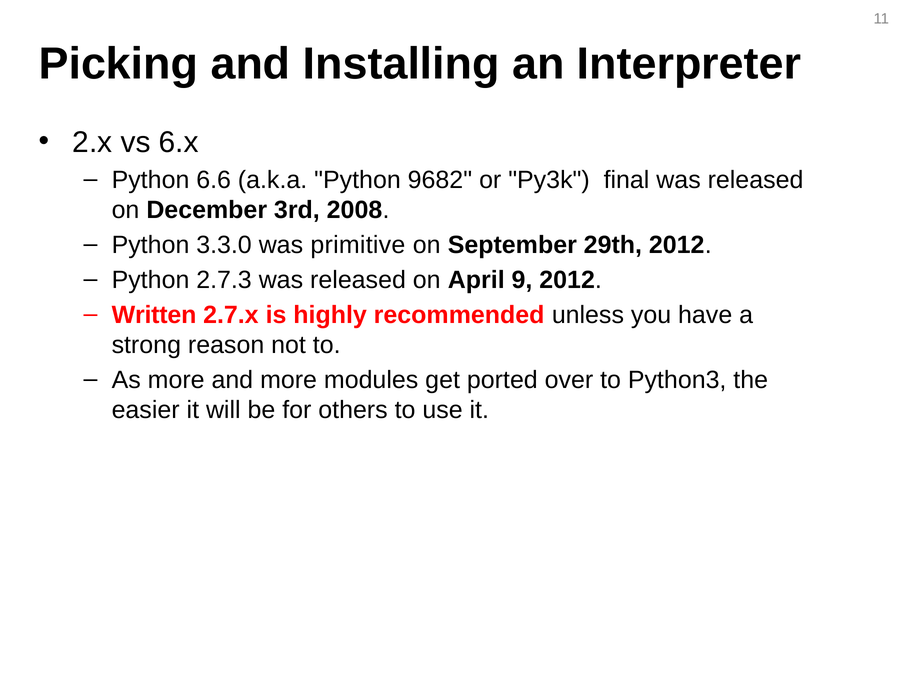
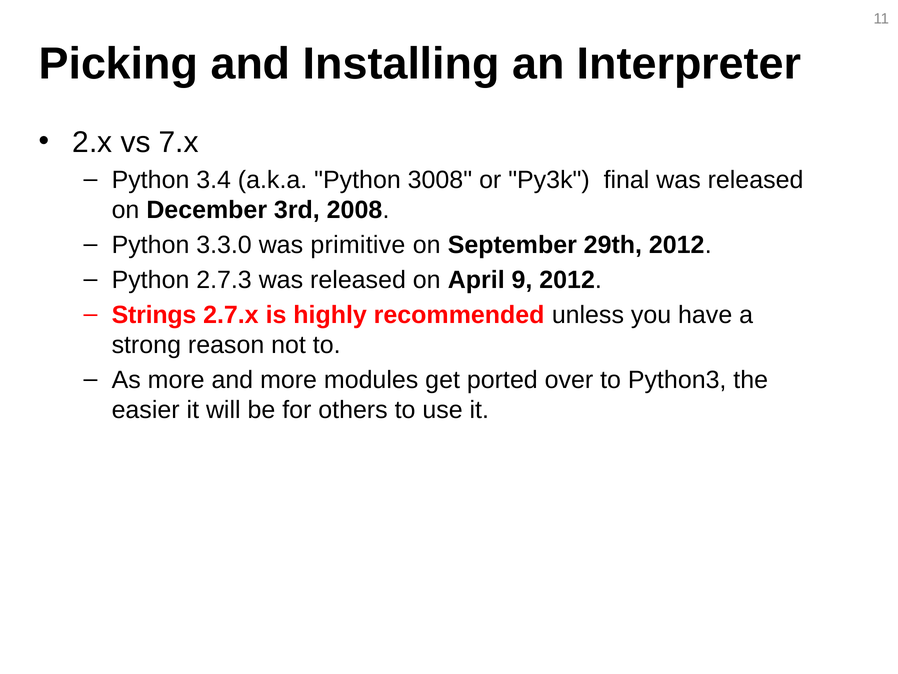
6.x: 6.x -> 7.x
6.6: 6.6 -> 3.4
9682: 9682 -> 3008
Written: Written -> Strings
